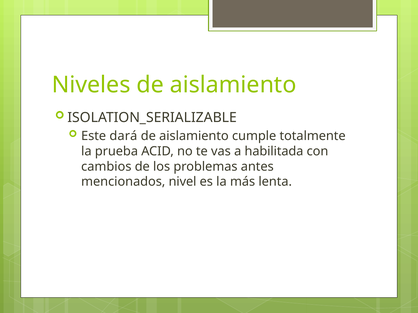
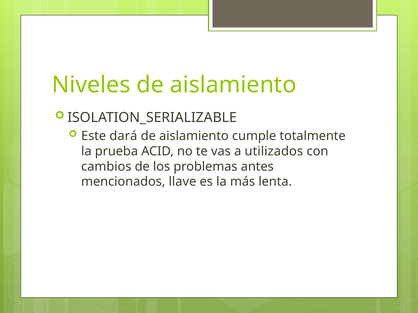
habilitada: habilitada -> utilizados
nivel: nivel -> llave
